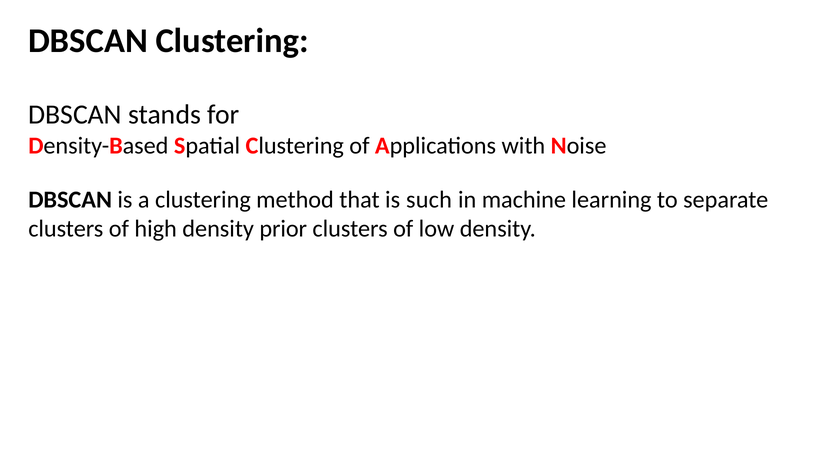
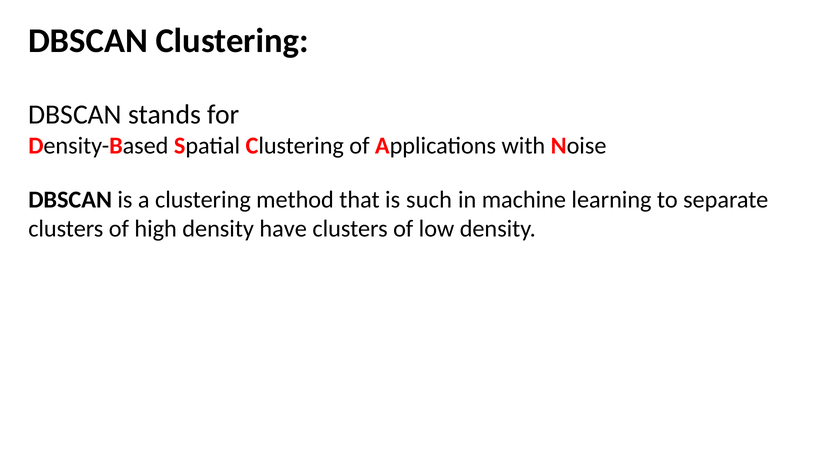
prior: prior -> have
